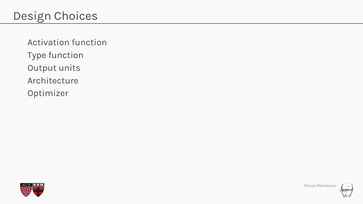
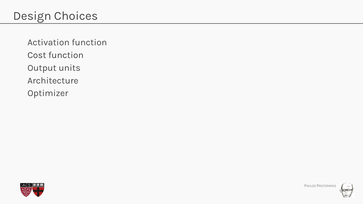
Type: Type -> Cost
